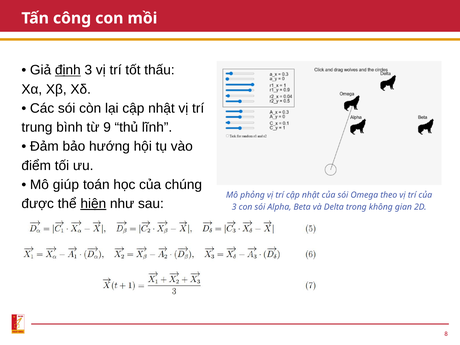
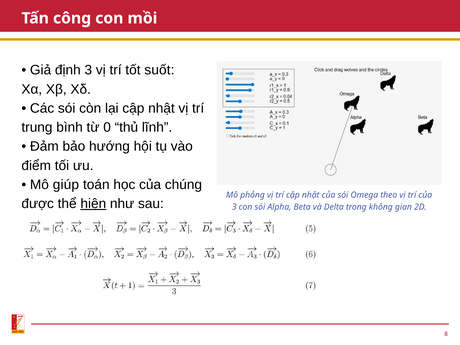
định underline: present -> none
thấu: thấu -> suốt
9: 9 -> 0
